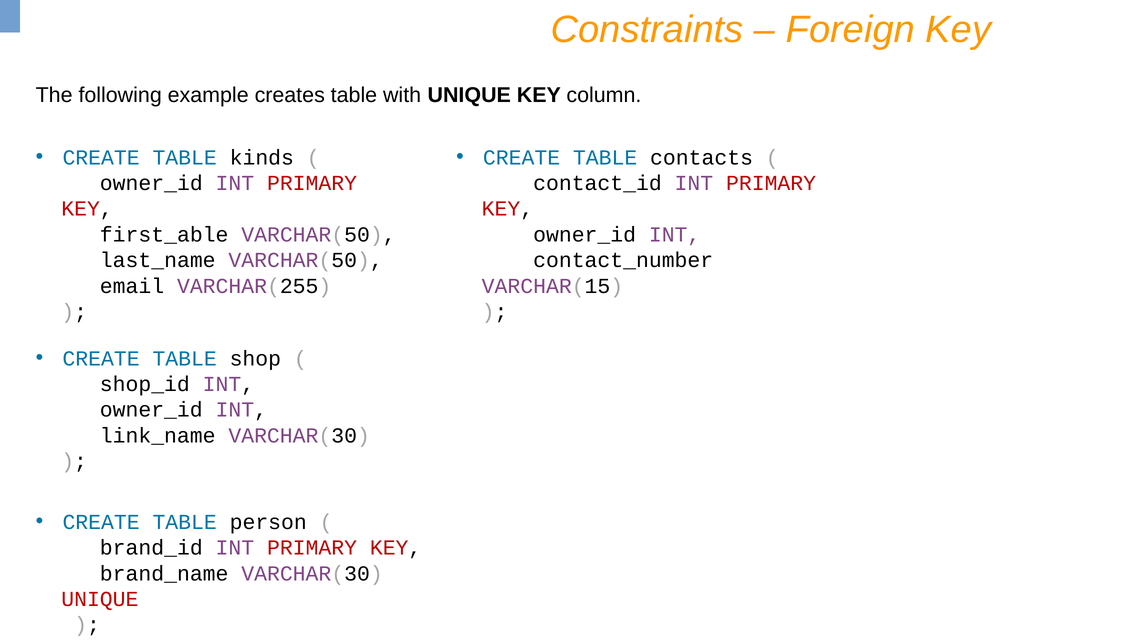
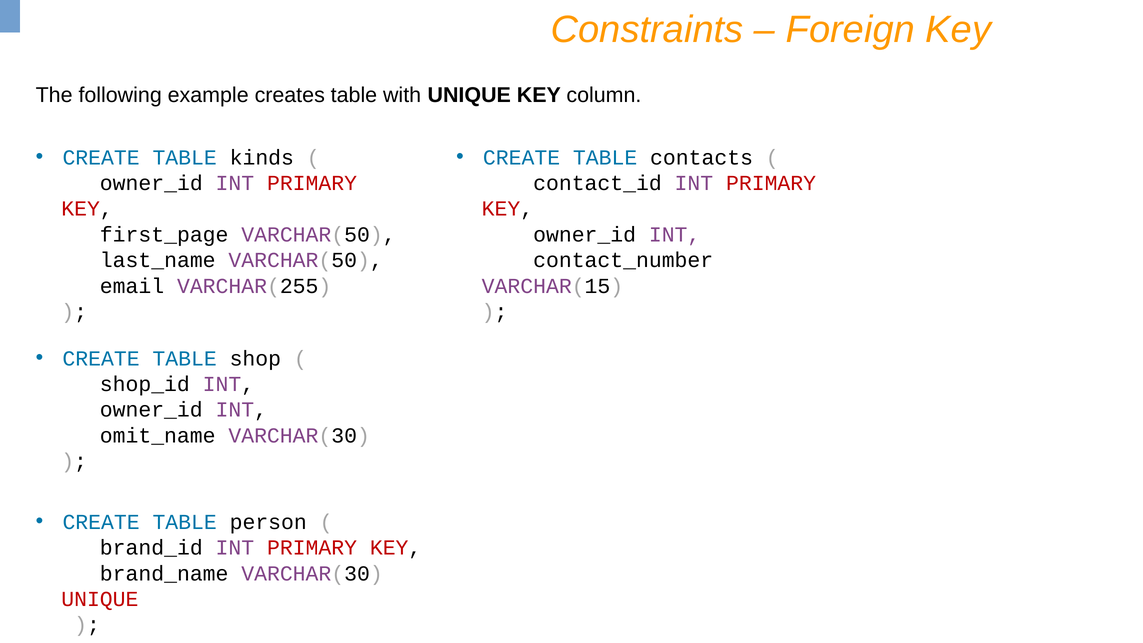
first_able: first_able -> first_page
link_name: link_name -> omit_name
